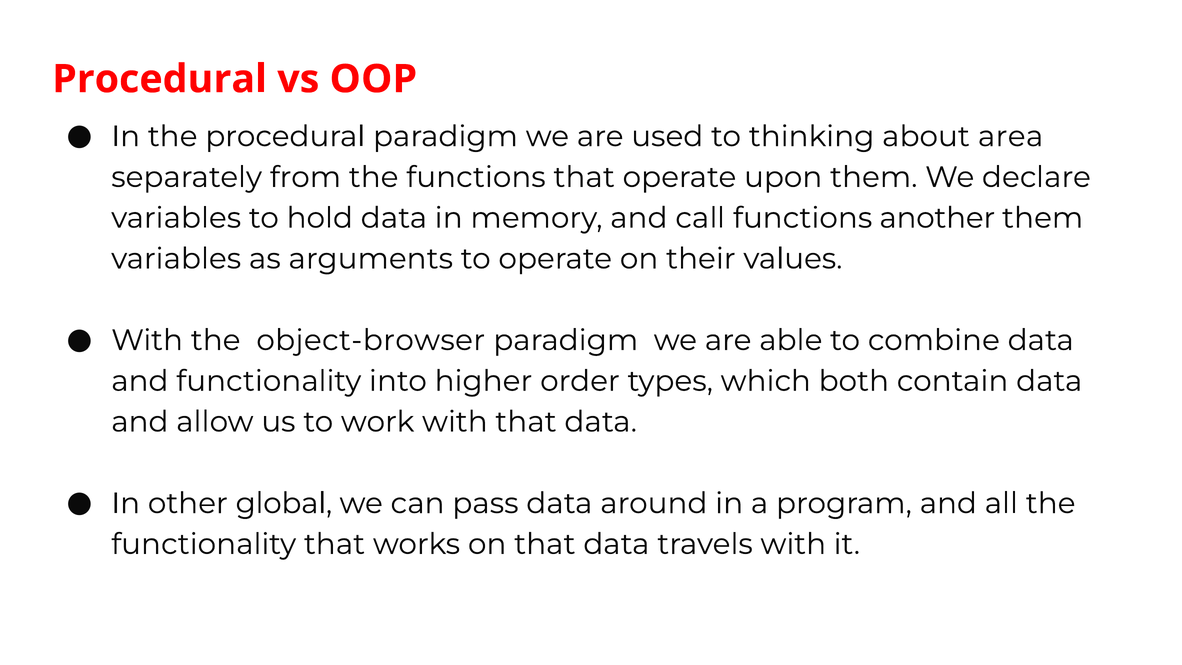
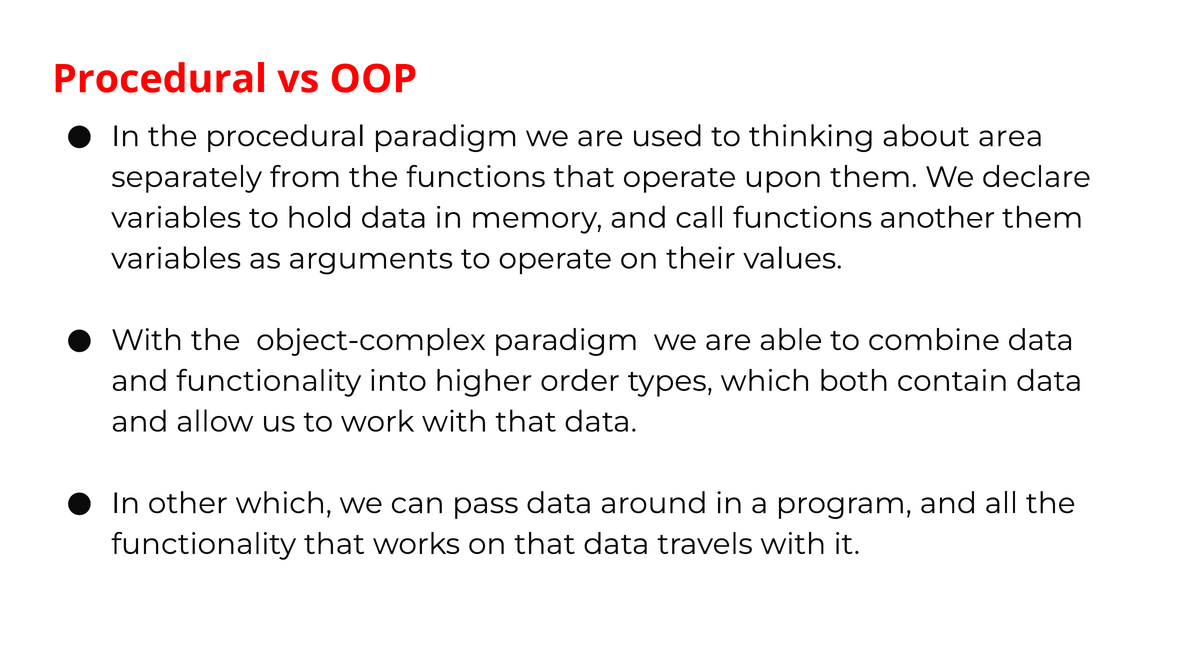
object-browser: object-browser -> object-complex
other global: global -> which
